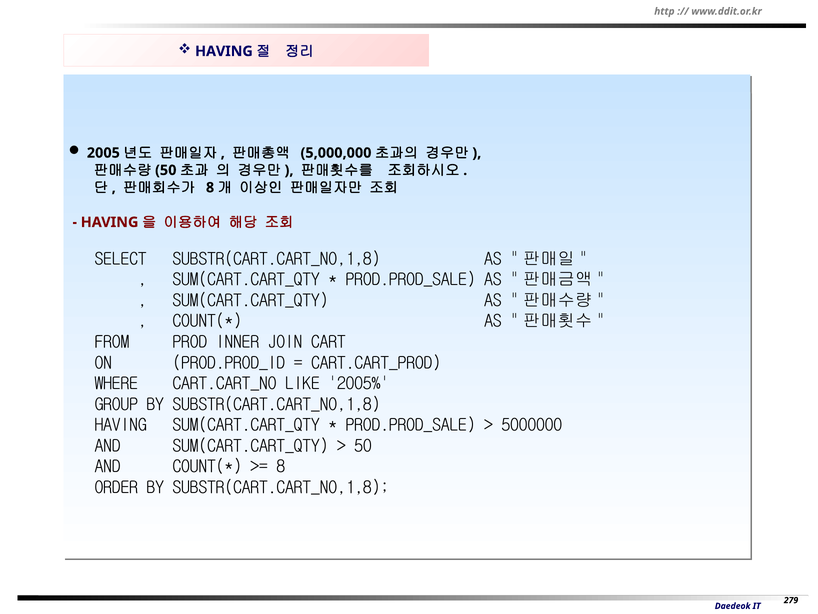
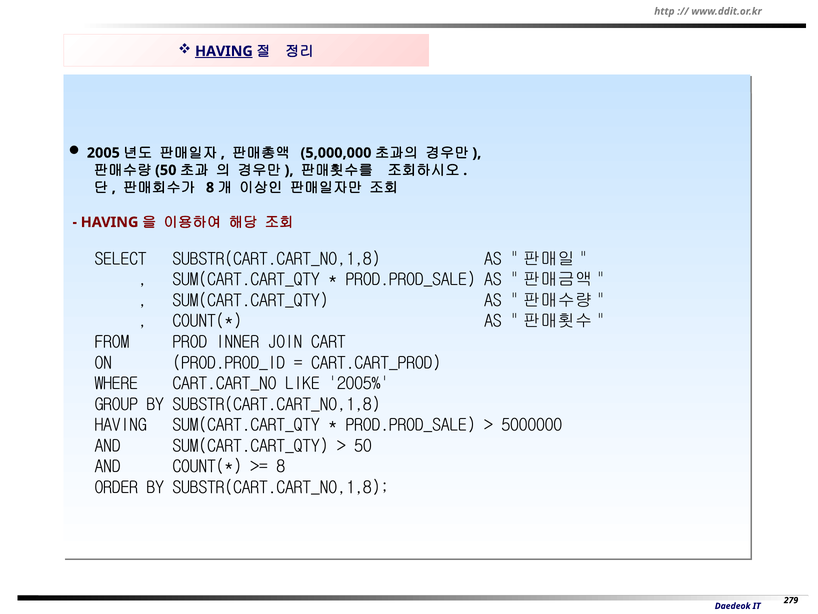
HAVING at (224, 51) underline: none -> present
